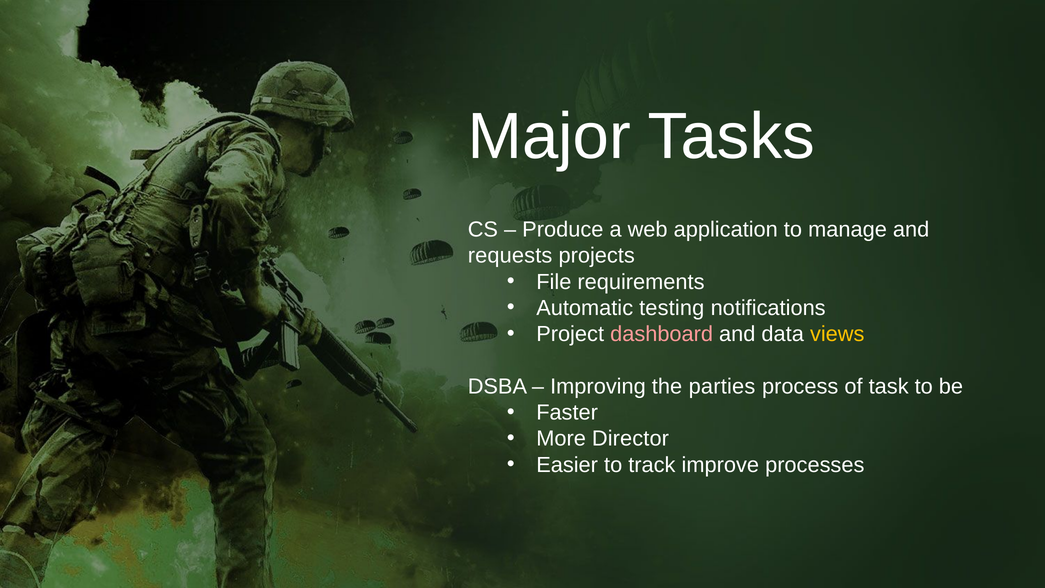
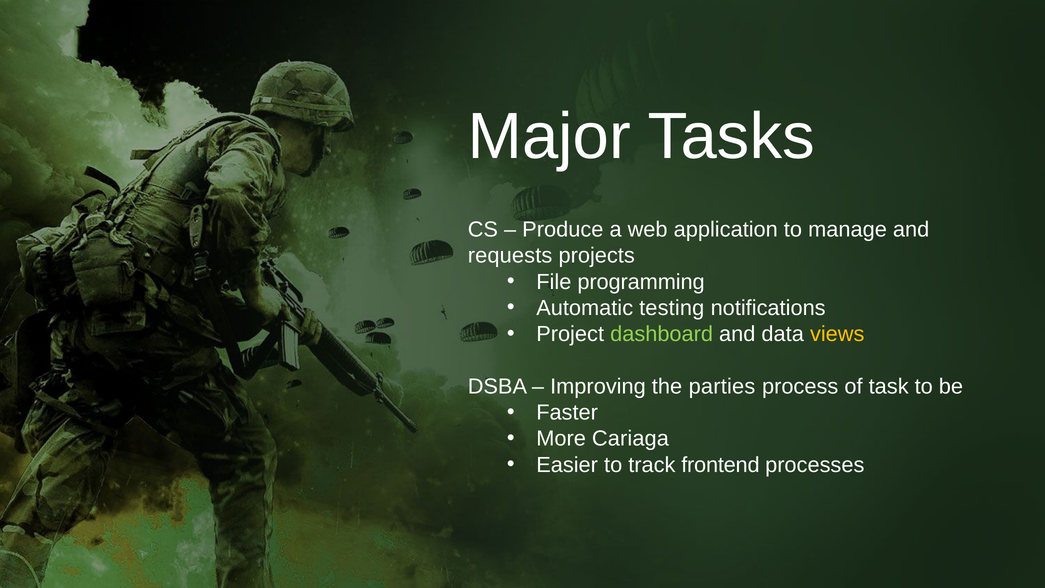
requirements: requirements -> programming
dashboard colour: pink -> light green
Director: Director -> Cariaga
improve: improve -> frontend
